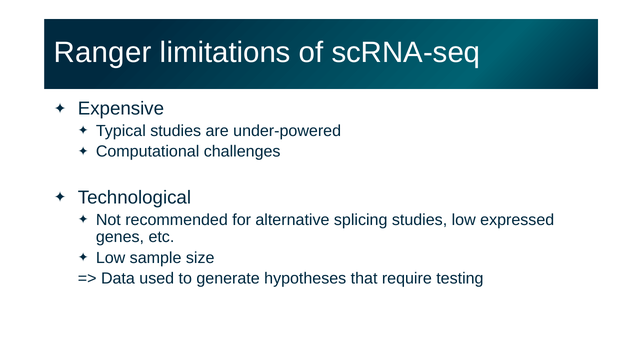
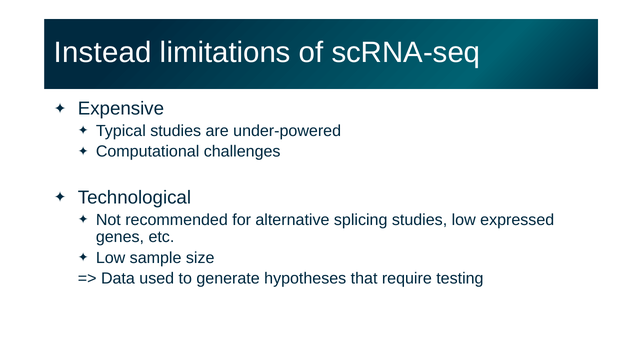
Ranger: Ranger -> Instead
